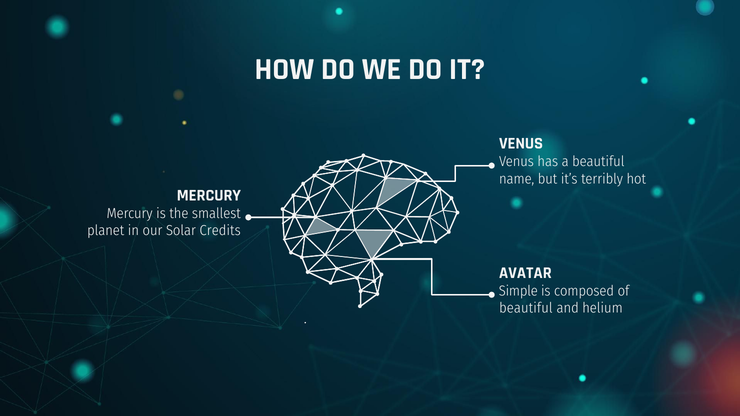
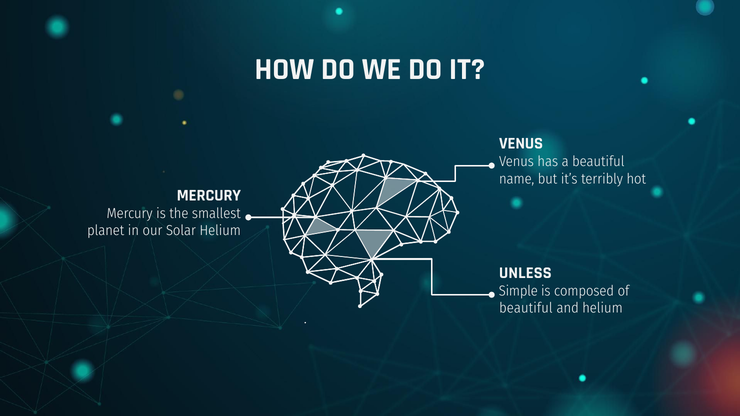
Solar Credits: Credits -> Helium
AVATAR: AVATAR -> UNLESS
